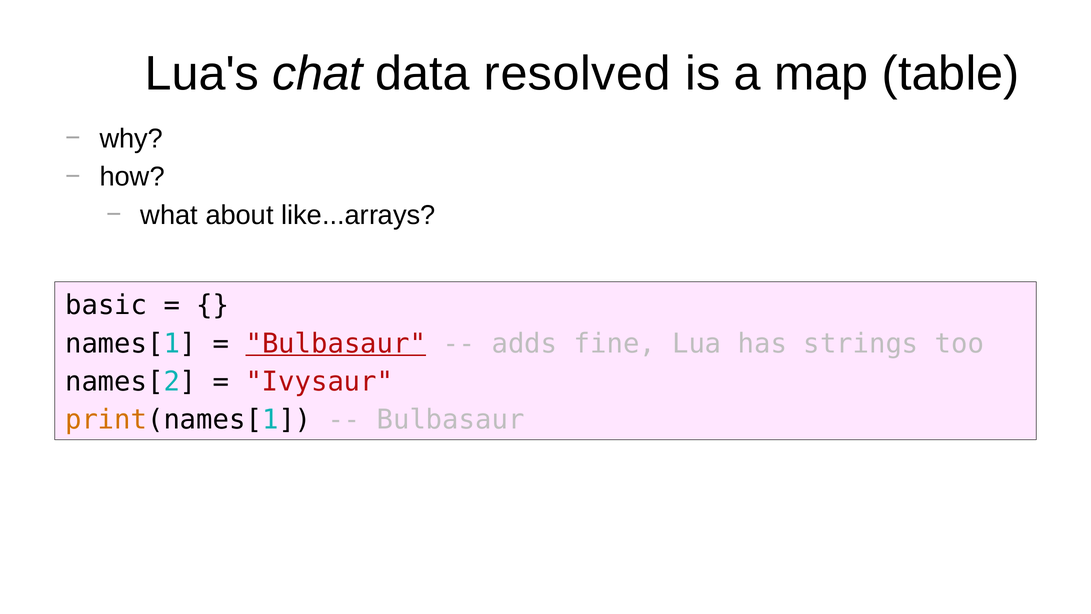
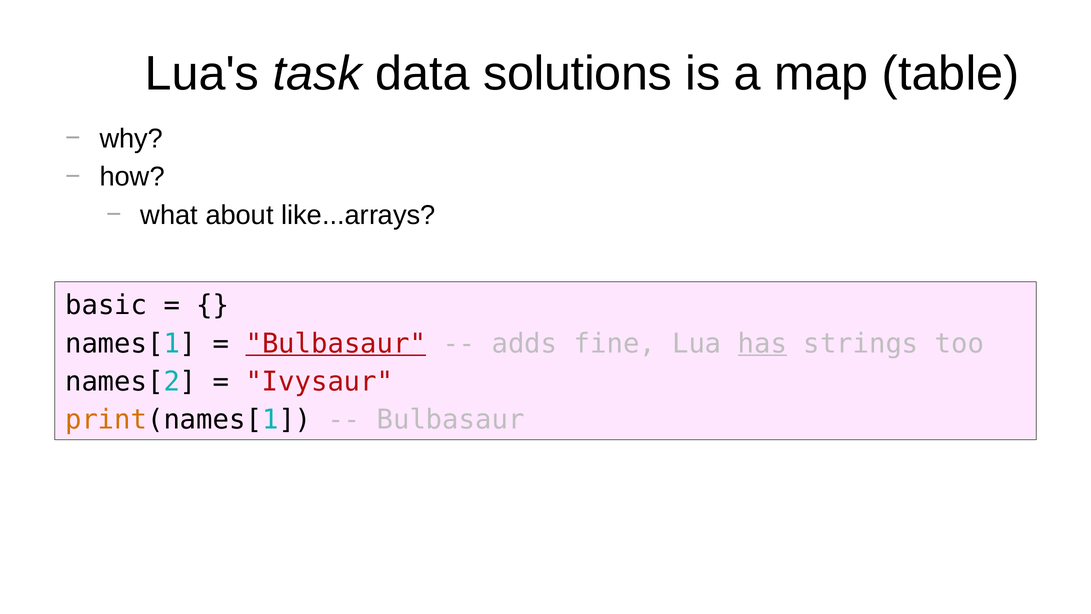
chat: chat -> task
resolved: resolved -> solutions
has underline: none -> present
